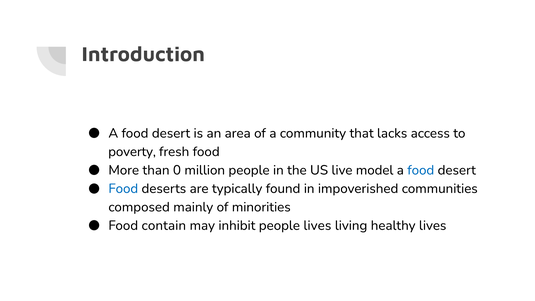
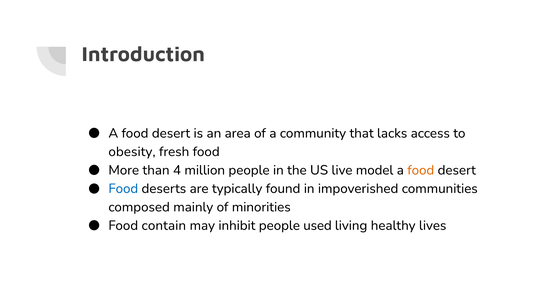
poverty: poverty -> obesity
0: 0 -> 4
food at (421, 170) colour: blue -> orange
people lives: lives -> used
